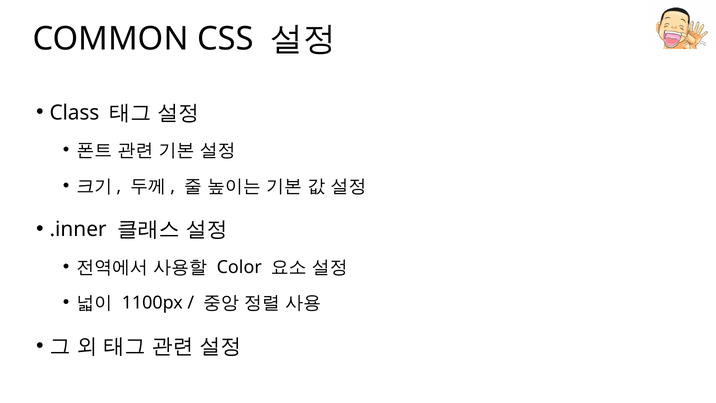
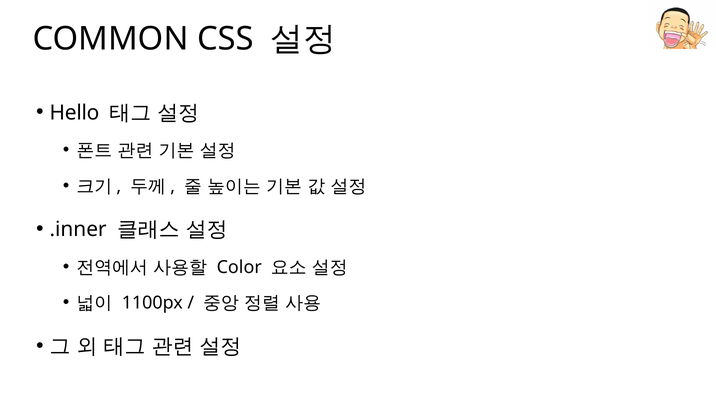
Class: Class -> Hello
